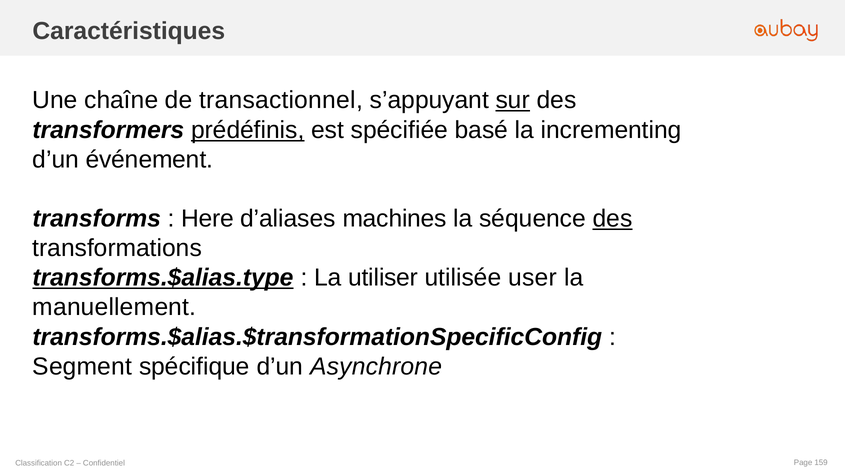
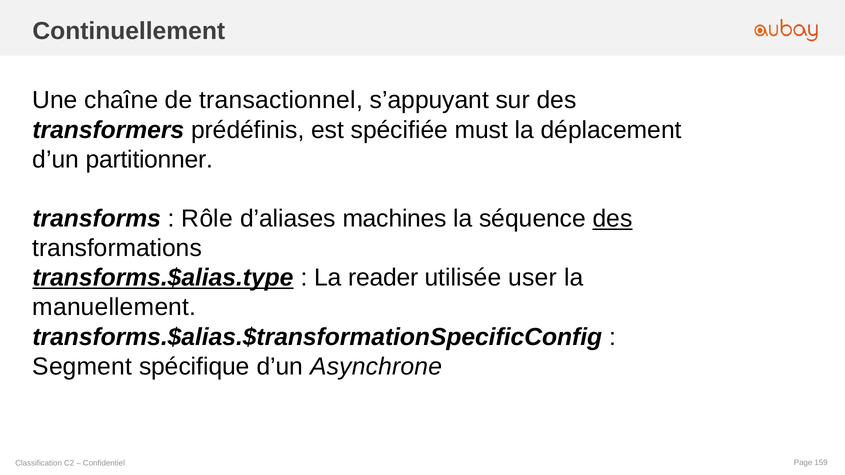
Caractéristiques: Caractéristiques -> Continuellement
sur underline: present -> none
prédéfinis underline: present -> none
basé: basé -> must
incrementing: incrementing -> déplacement
événement: événement -> partitionner
Here: Here -> Rôle
utiliser: utiliser -> reader
